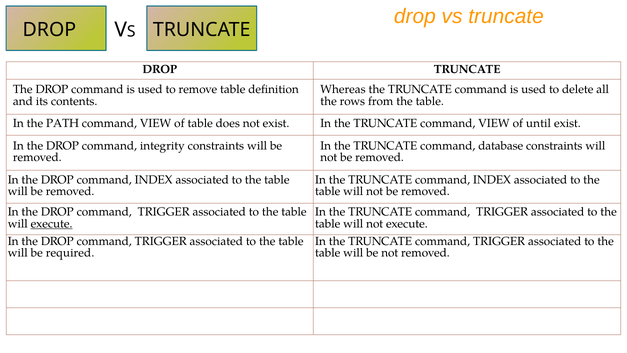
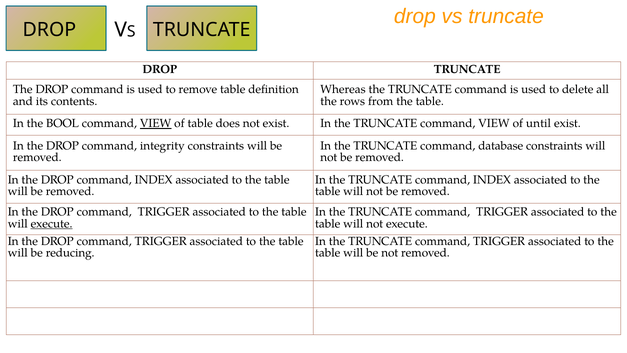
PATH: PATH -> BOOL
VIEW at (156, 123) underline: none -> present
required: required -> reducing
